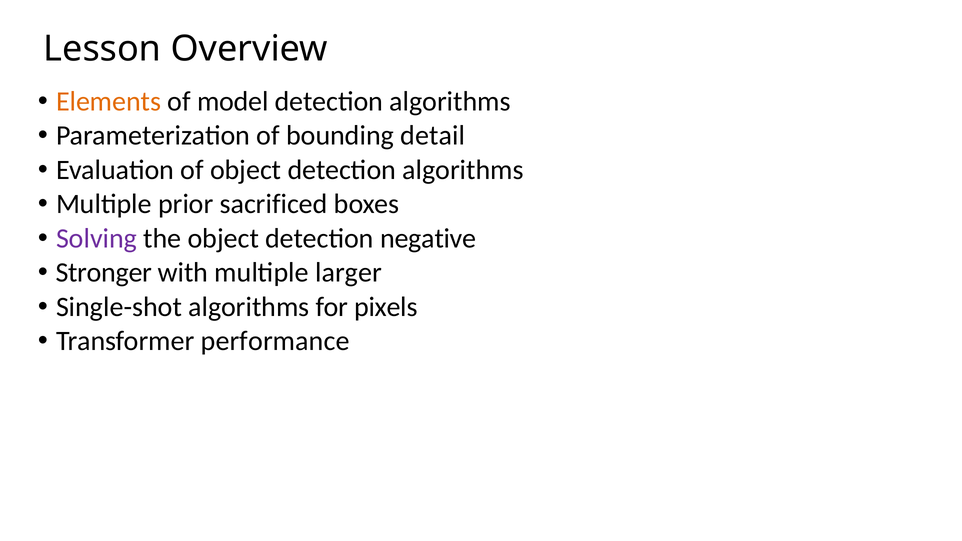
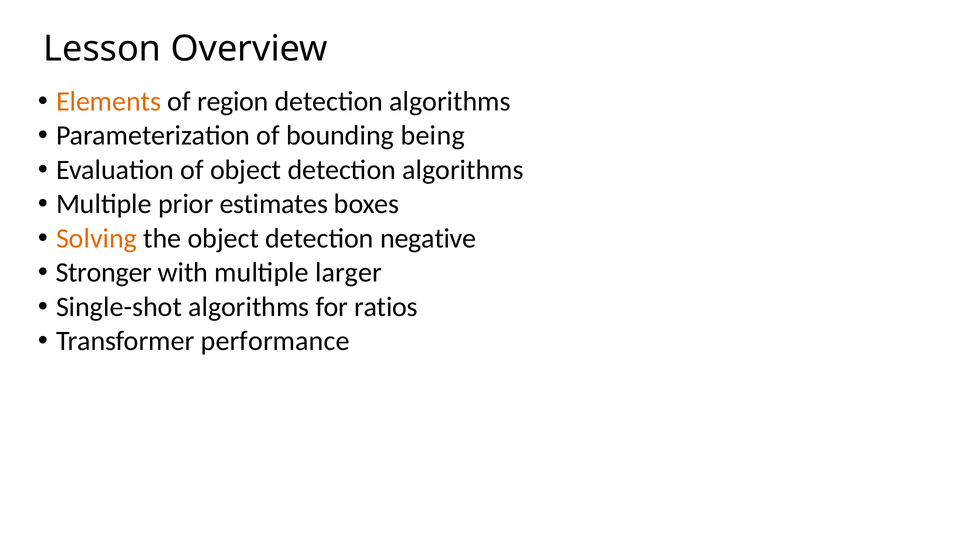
model: model -> region
detail: detail -> being
sacrificed: sacrificed -> estimates
Solving colour: purple -> orange
pixels: pixels -> ratios
